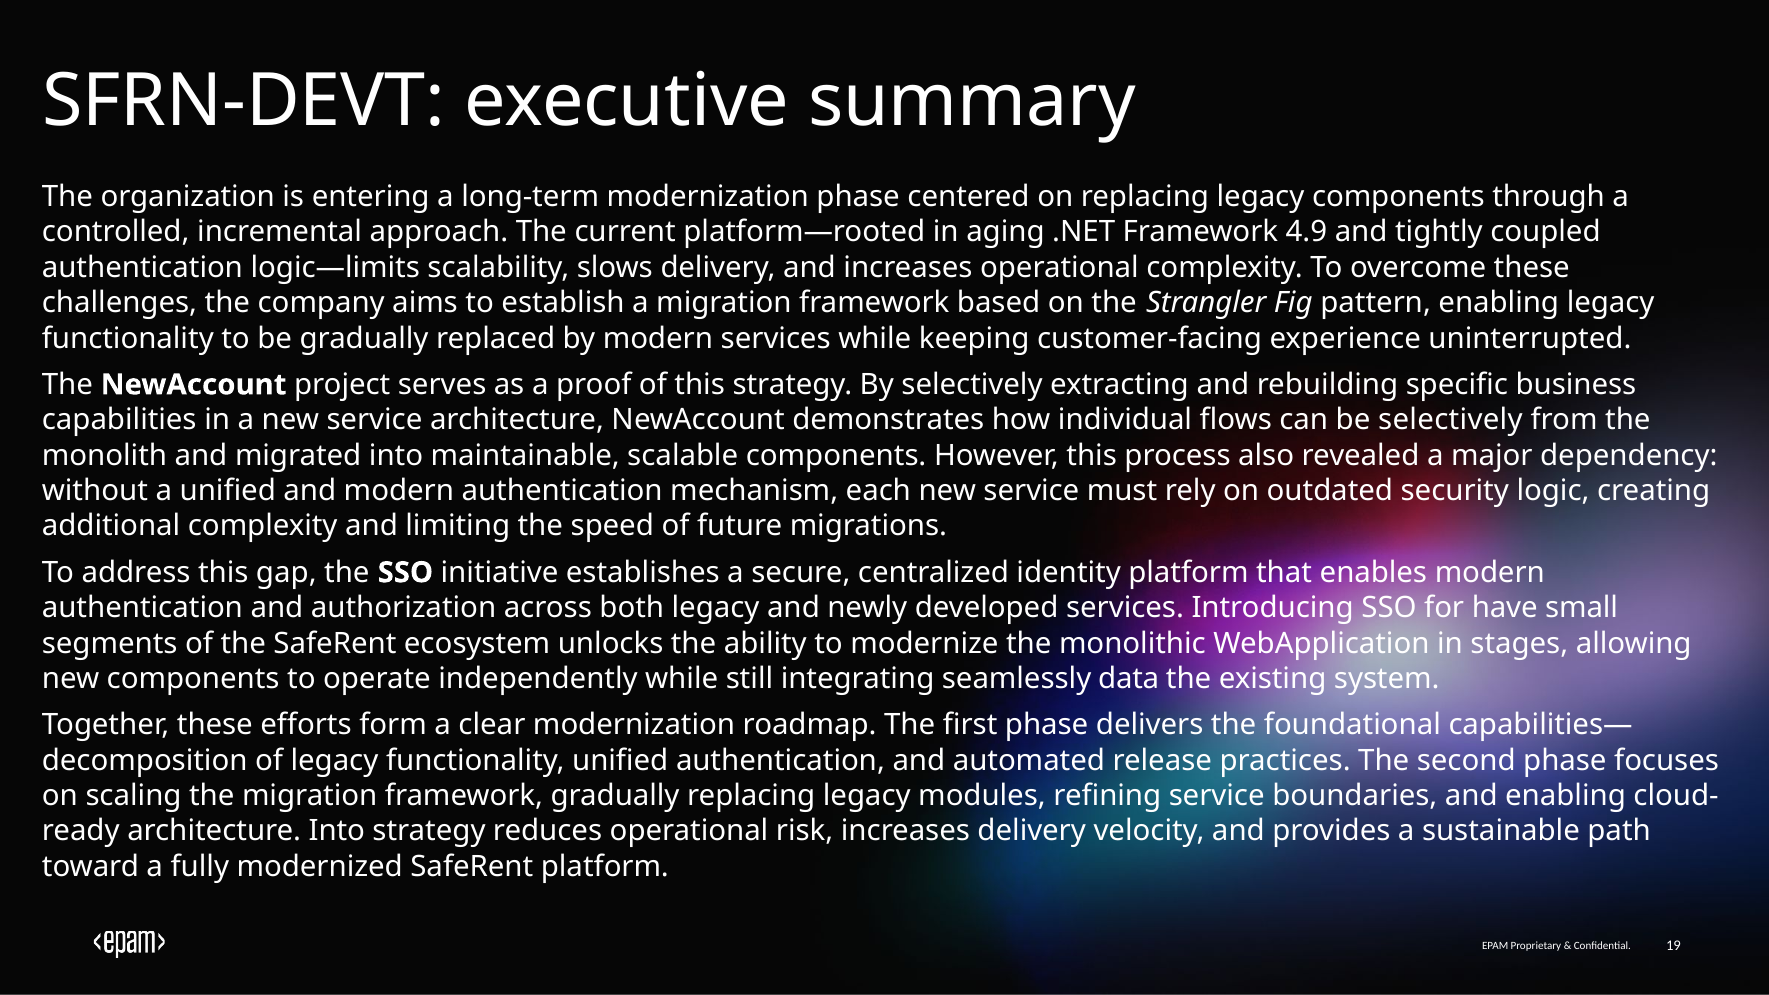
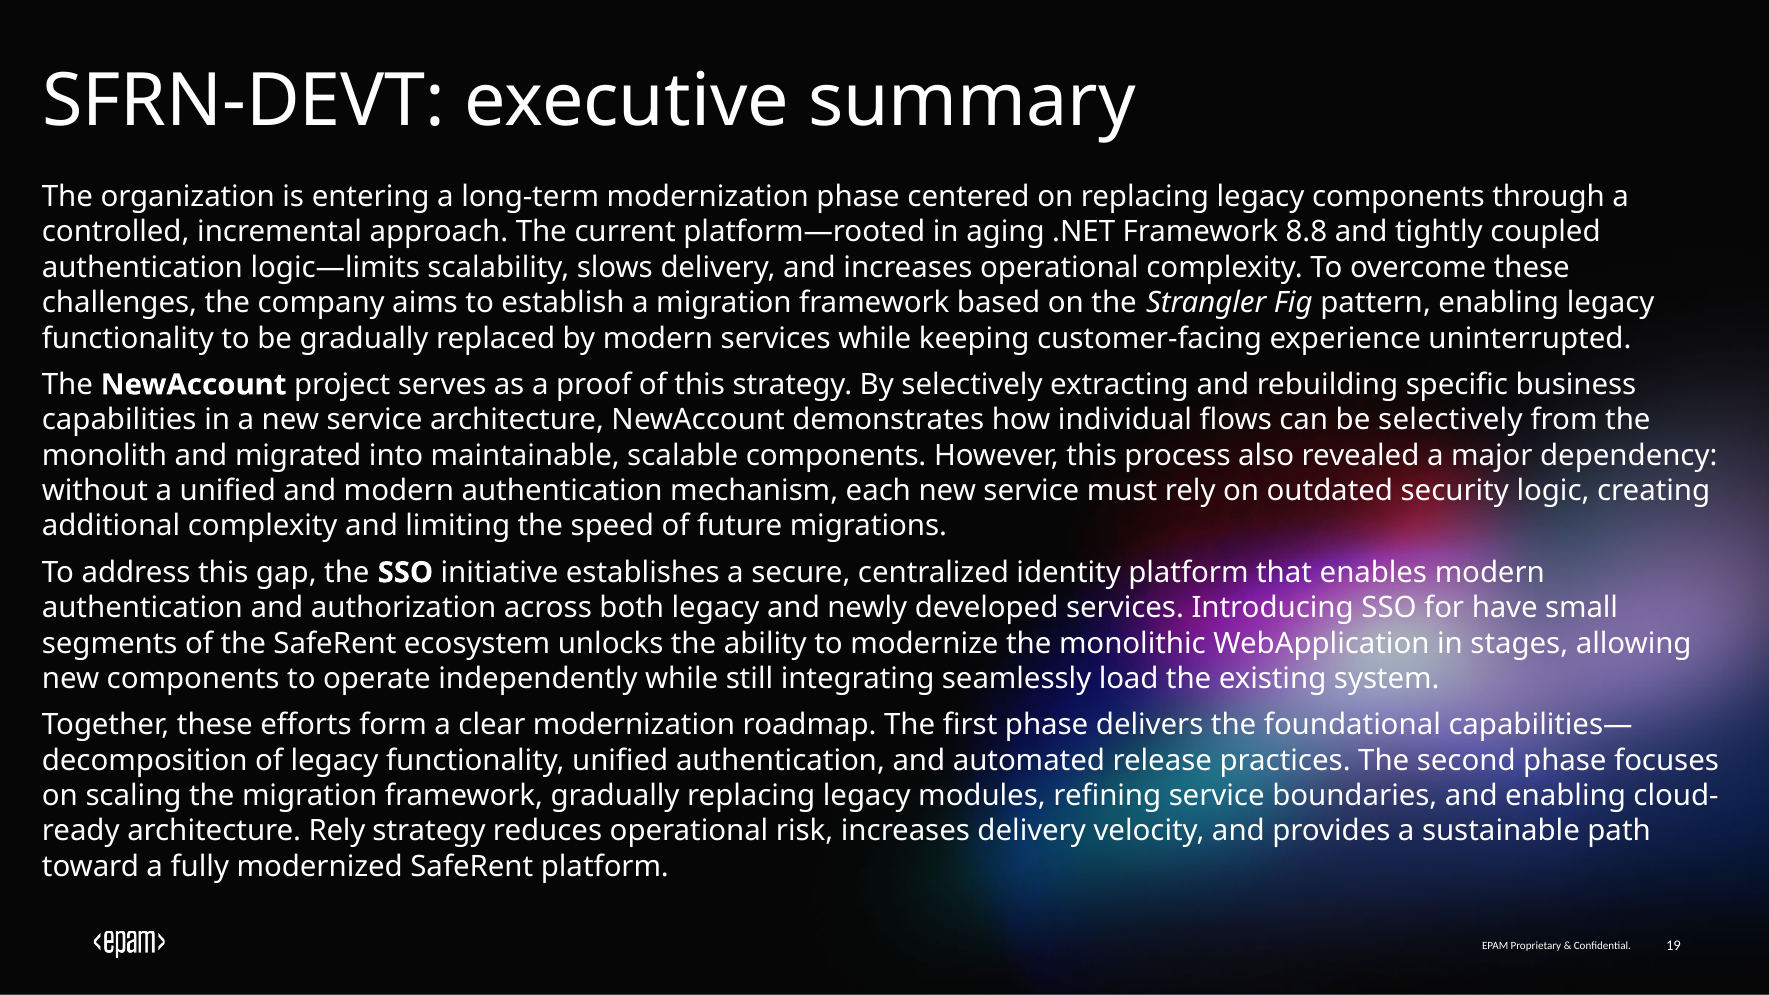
4.9: 4.9 -> 8.8
data: data -> load
architecture Into: Into -> Rely
